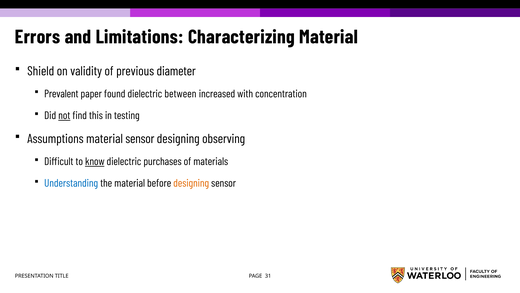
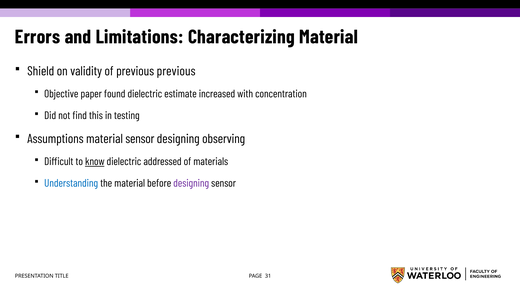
previous diameter: diameter -> previous
Prevalent: Prevalent -> Objective
between: between -> estimate
not underline: present -> none
purchases: purchases -> addressed
designing at (191, 183) colour: orange -> purple
